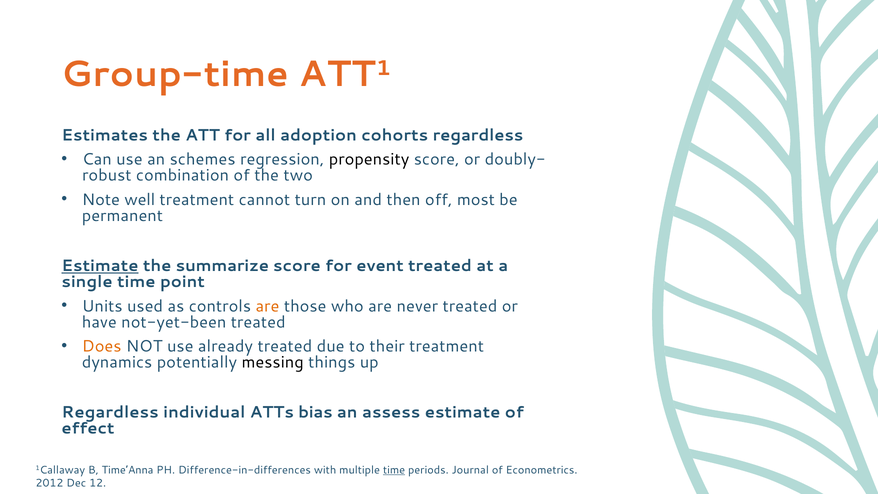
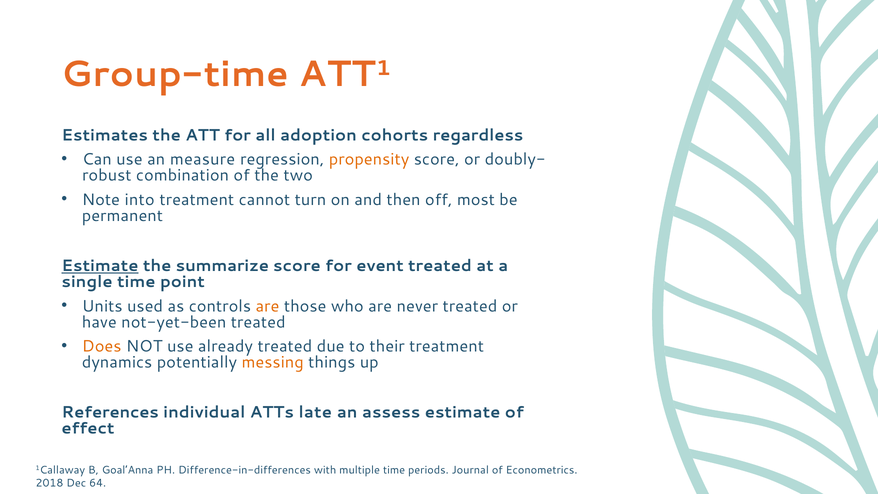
schemes: schemes -> measure
propensity colour: black -> orange
well: well -> into
messing colour: black -> orange
Regardless at (110, 412): Regardless -> References
bias: bias -> late
Time’Anna: Time’Anna -> Goal’Anna
time at (394, 470) underline: present -> none
2012: 2012 -> 2018
12: 12 -> 64
